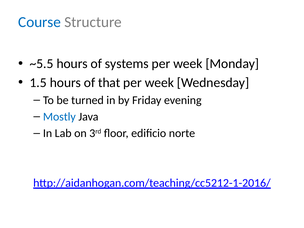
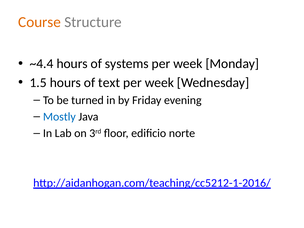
Course colour: blue -> orange
~5.5: ~5.5 -> ~4.4
that: that -> text
